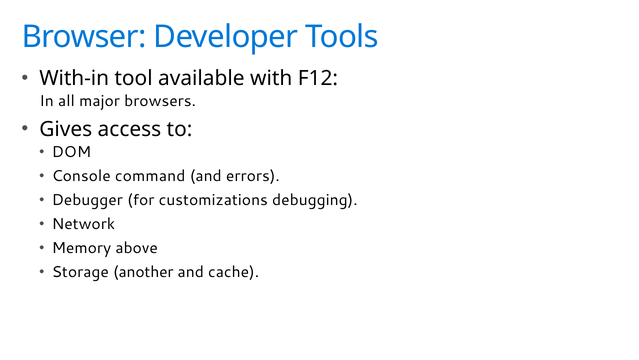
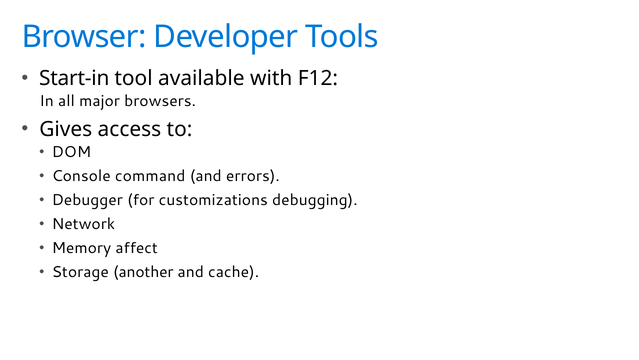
With-in: With-in -> Start-in
above: above -> affect
